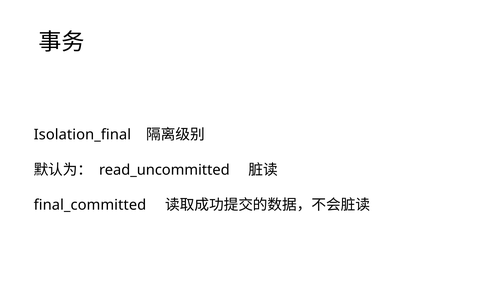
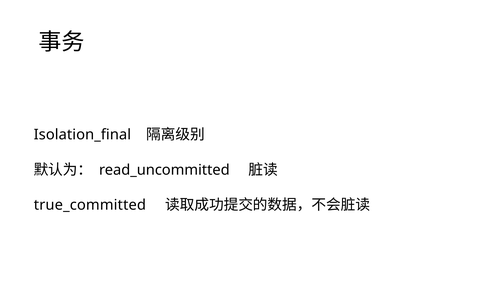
final_committed: final_committed -> true_committed
